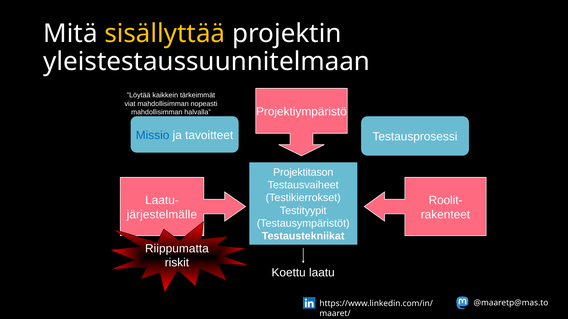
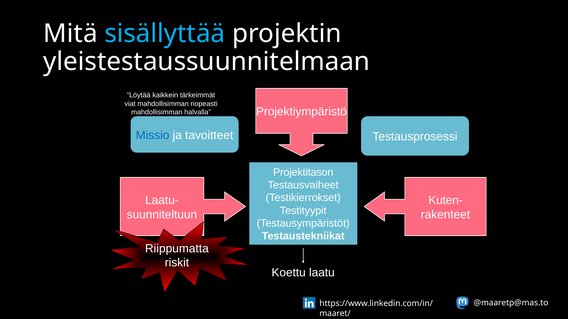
sisällyttää colour: yellow -> light blue
Roolit-: Roolit- -> Kuten-
järjestelmälle: järjestelmälle -> suunniteltuun
